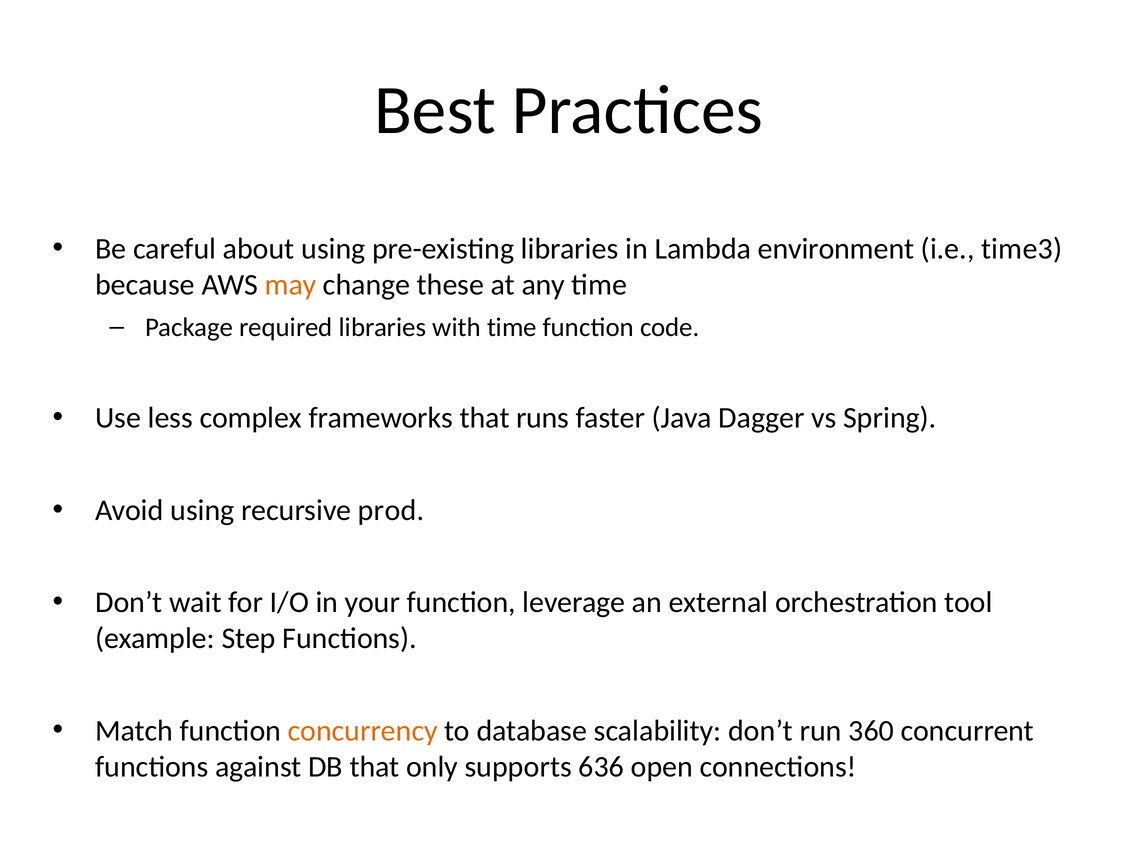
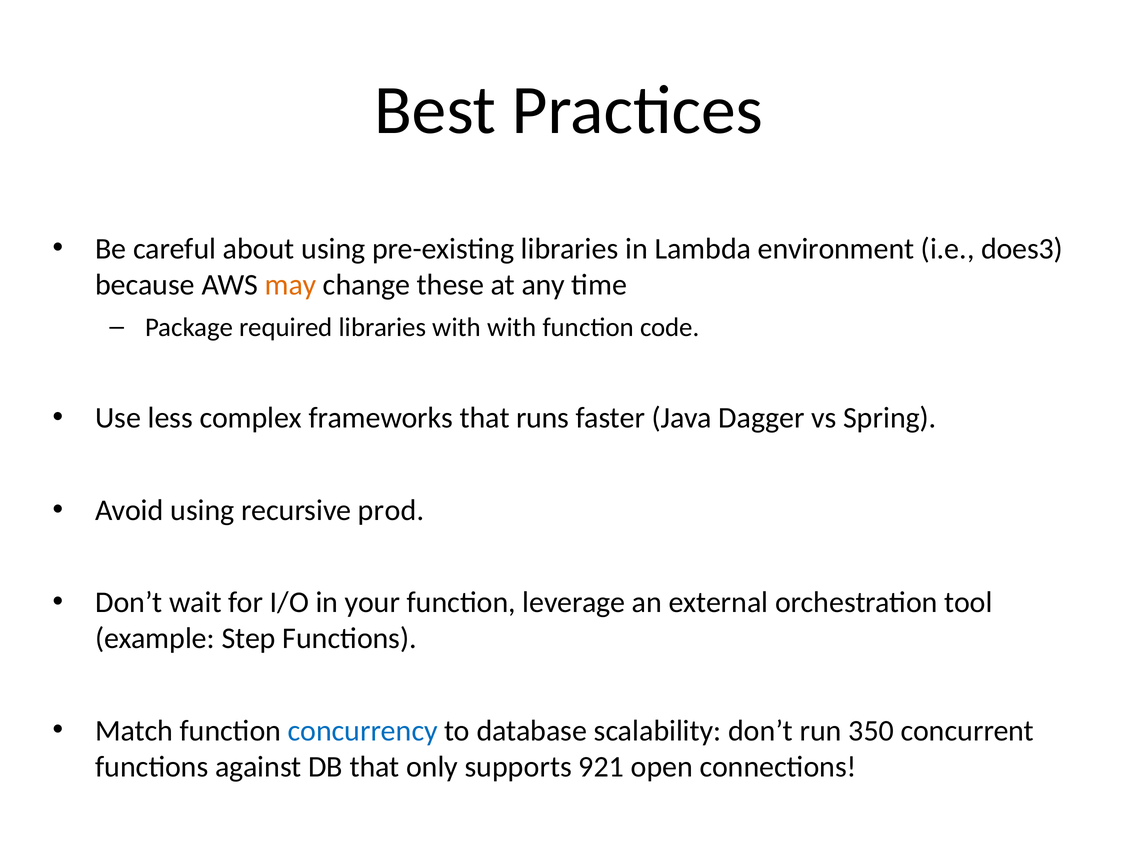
time3: time3 -> does3
with time: time -> with
concurrency colour: orange -> blue
360: 360 -> 350
636: 636 -> 921
